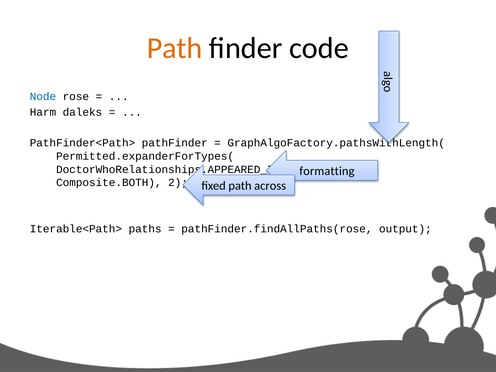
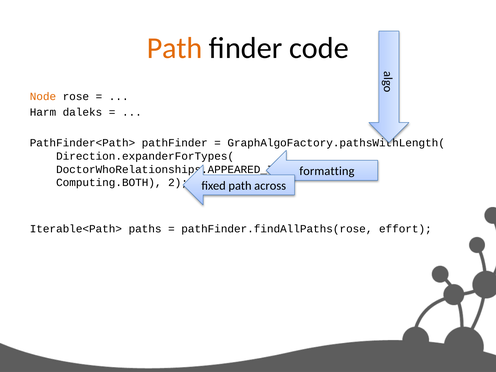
Node colour: blue -> orange
Permitted.expanderForTypes(: Permitted.expanderForTypes( -> Direction.expanderForTypes(
Composite.BOTH: Composite.BOTH -> Computing.BOTH
output: output -> effort
